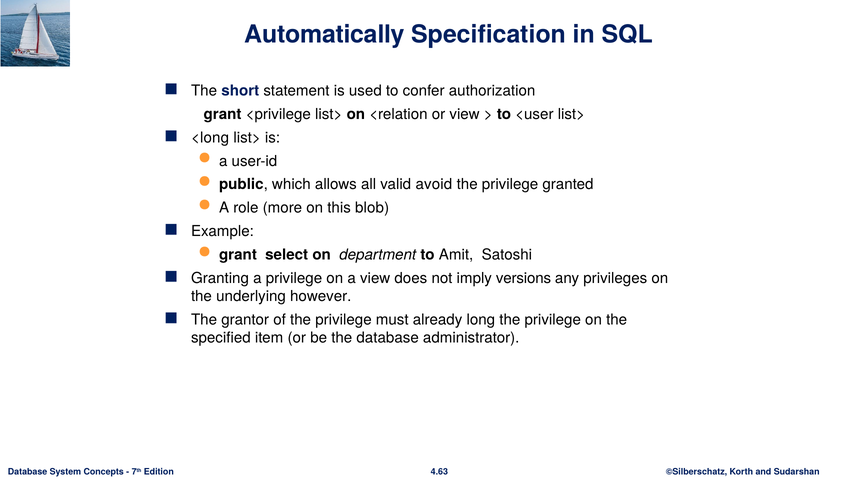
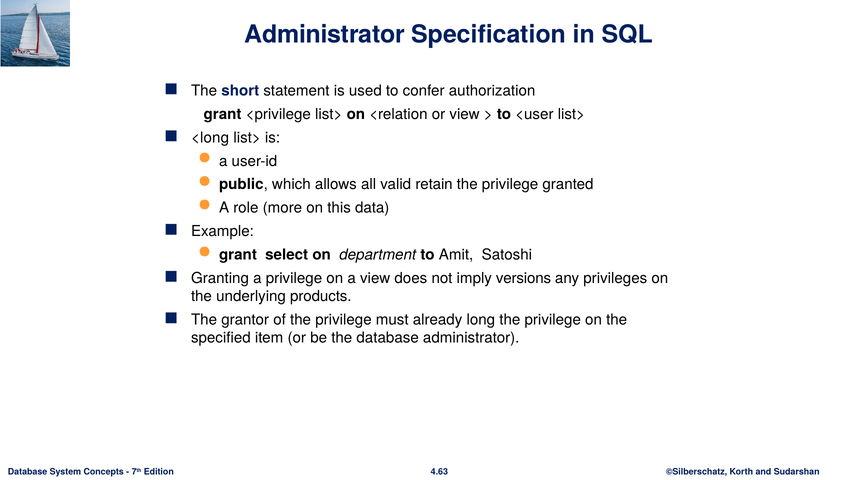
Automatically at (325, 34): Automatically -> Administrator
avoid: avoid -> retain
blob: blob -> data
however: however -> products
